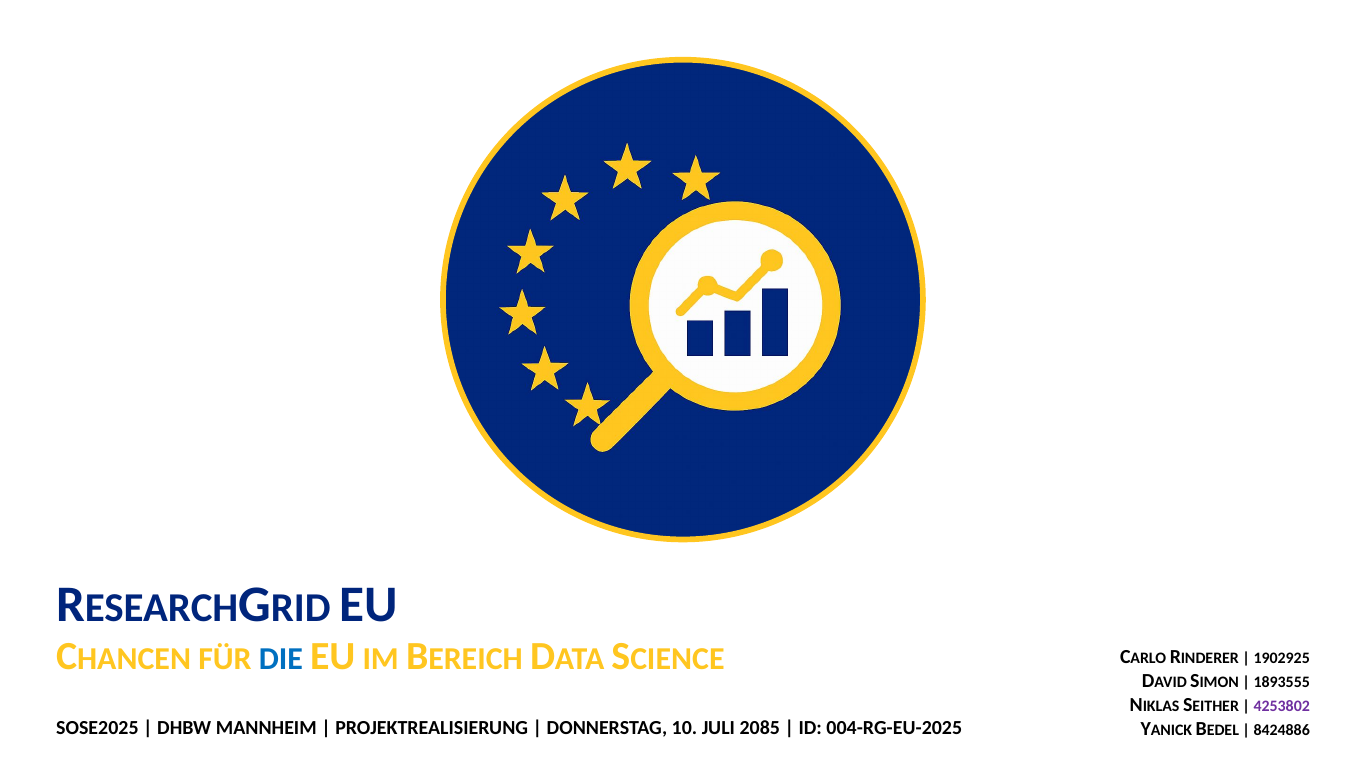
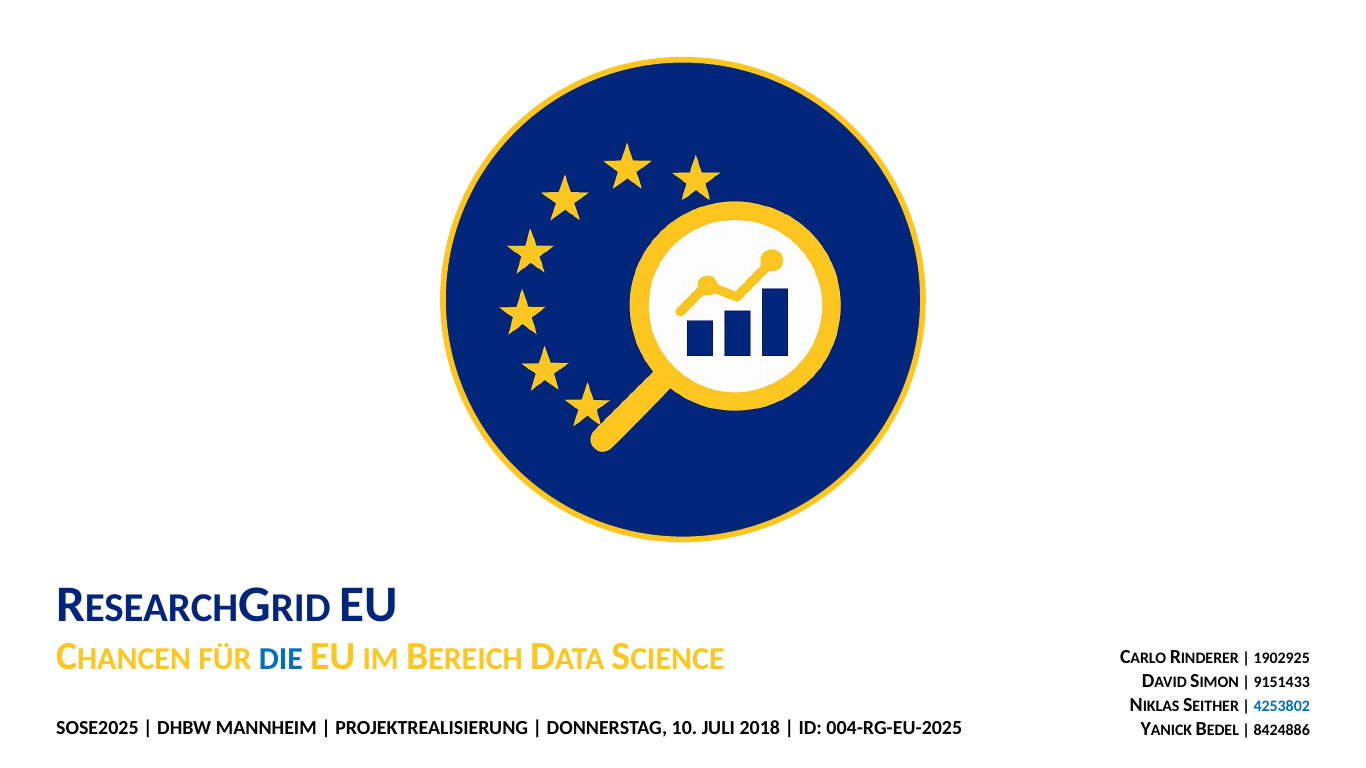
1893555: 1893555 -> 9151433
4253802 colour: purple -> blue
2085: 2085 -> 2018
